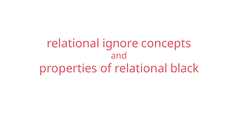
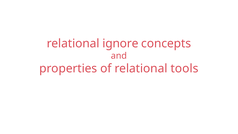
black: black -> tools
